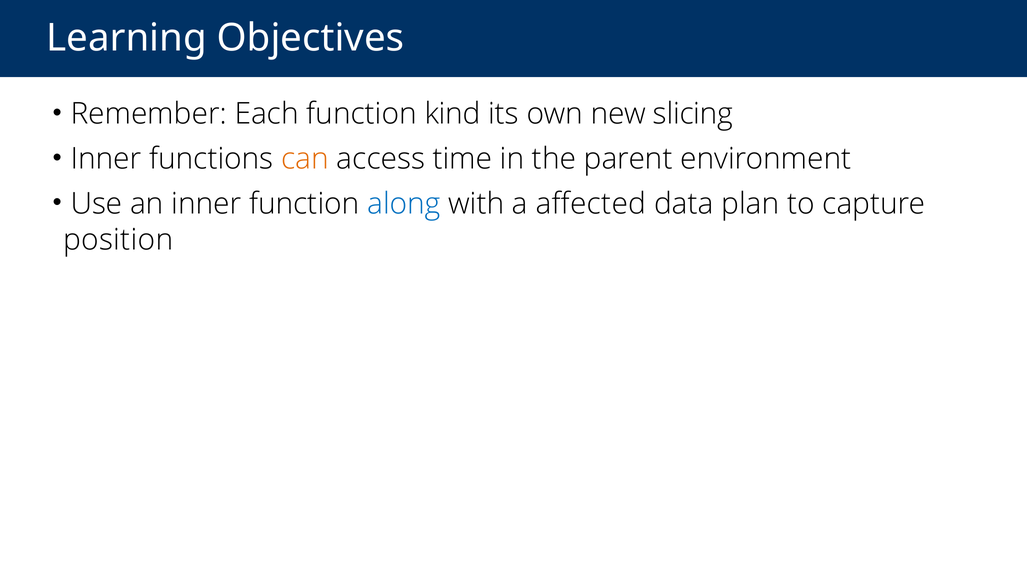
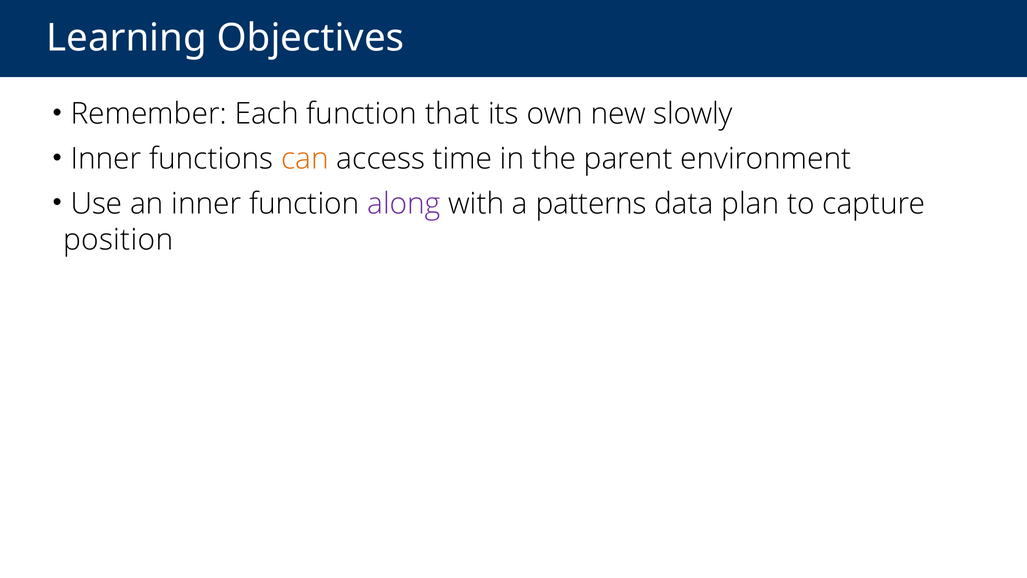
kind: kind -> that
slicing: slicing -> slowly
along colour: blue -> purple
affected: affected -> patterns
